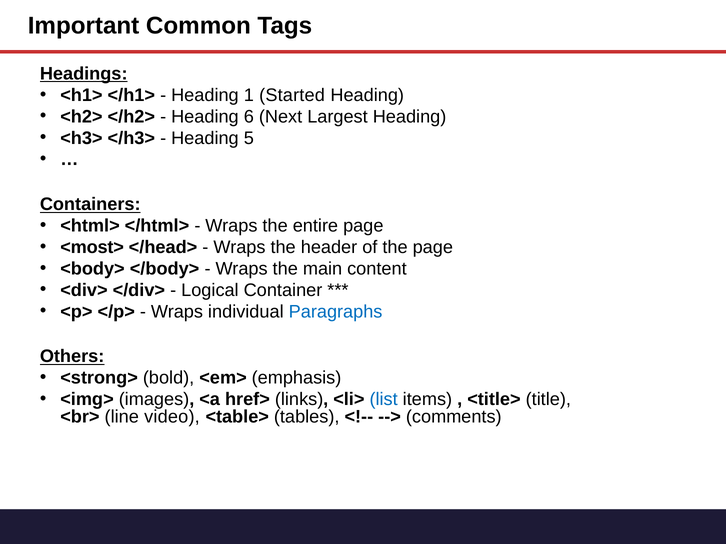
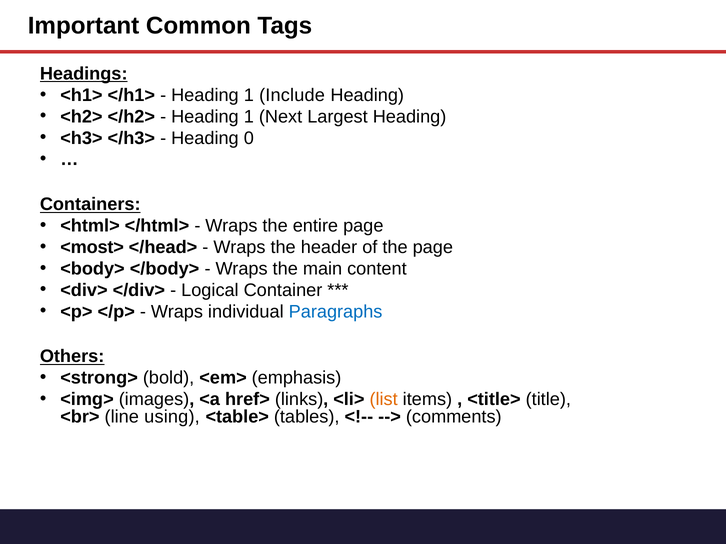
Started: Started -> Include
6 at (249, 117): 6 -> 1
5: 5 -> 0
list colour: blue -> orange
video: video -> using
